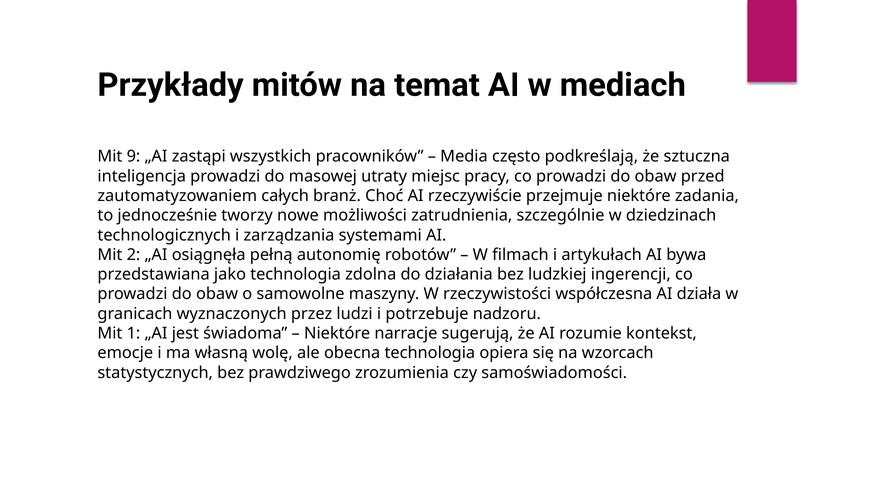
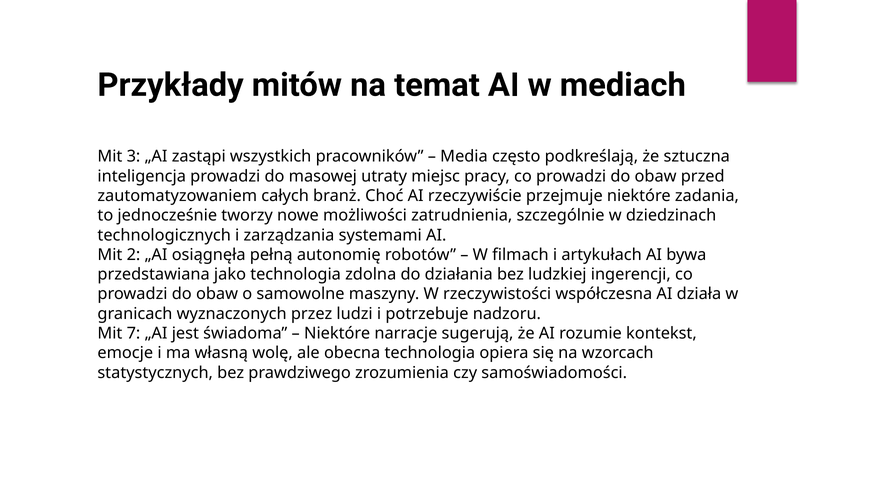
9: 9 -> 3
1: 1 -> 7
